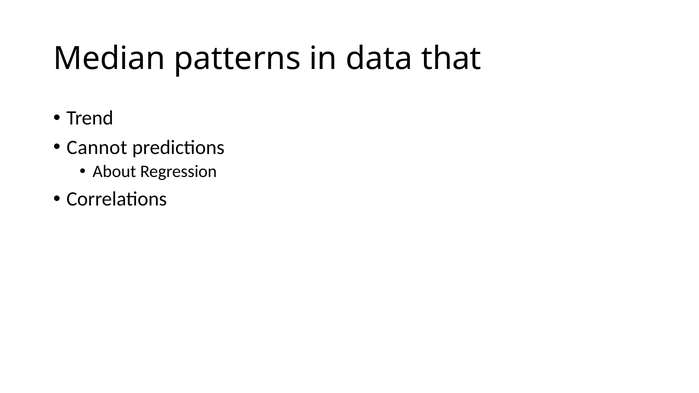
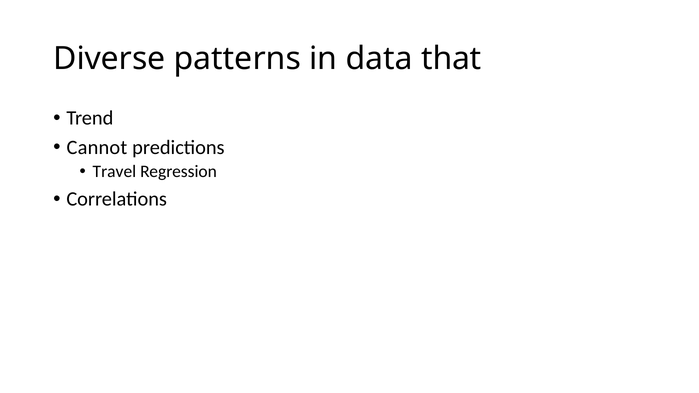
Median: Median -> Diverse
About: About -> Travel
